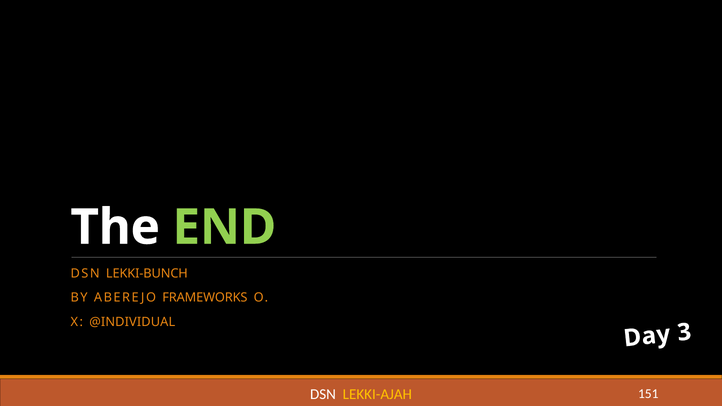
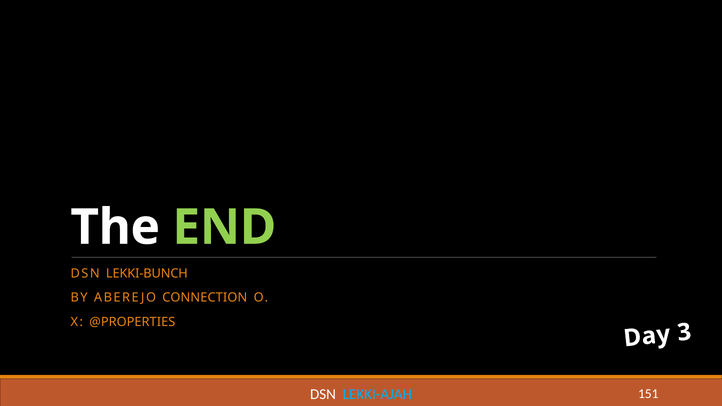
FRAMEWORKS: FRAMEWORKS -> CONNECTION
@INDIVIDUAL: @INDIVIDUAL -> @PROPERTIES
LEKKI-AJAH colour: yellow -> light blue
